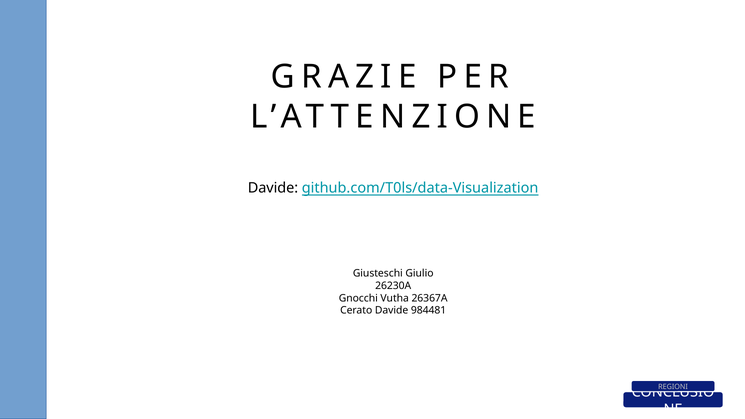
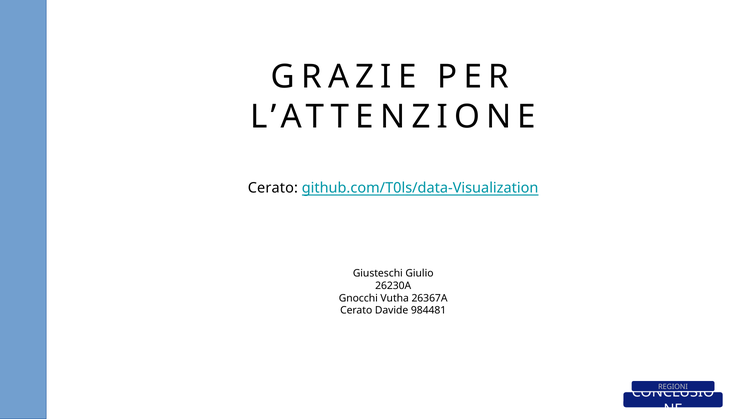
Davide at (273, 188): Davide -> Cerato
